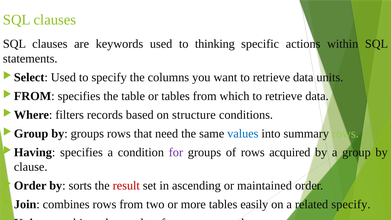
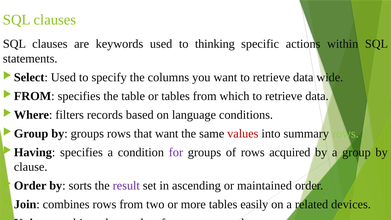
units: units -> wide
structure: structure -> language
that need: need -> want
values colour: blue -> red
result colour: red -> purple
related specify: specify -> devices
